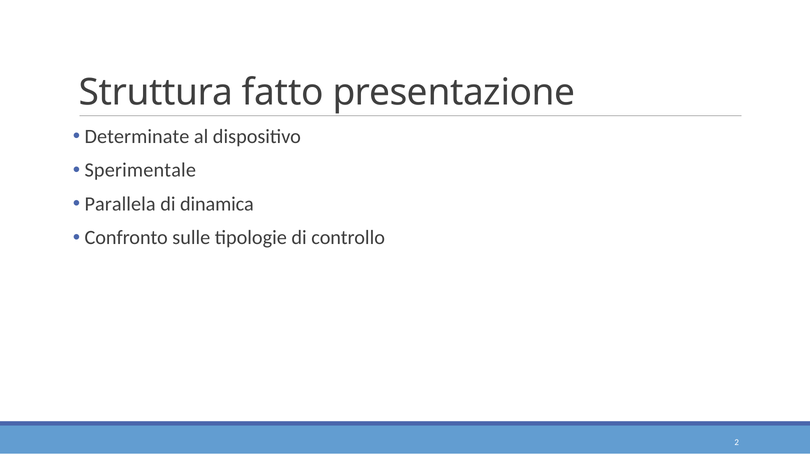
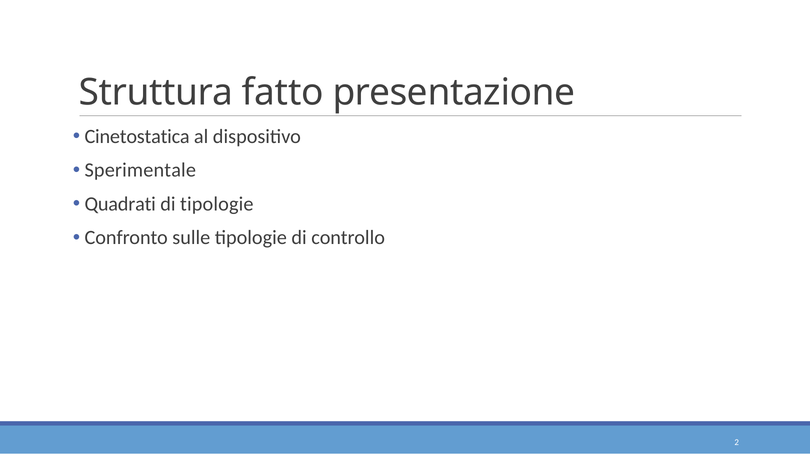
Determinate: Determinate -> Cinetostatica
Parallela: Parallela -> Quadrati
di dinamica: dinamica -> tipologie
